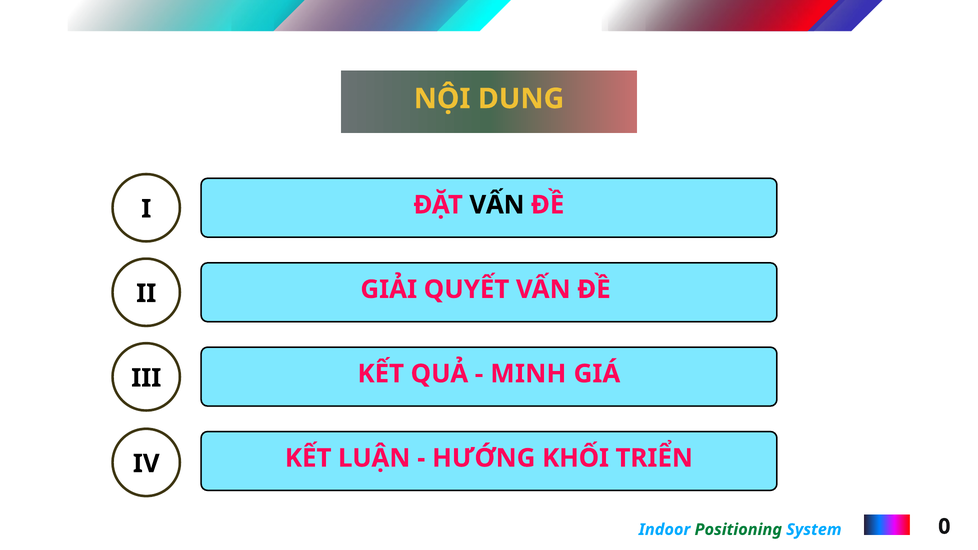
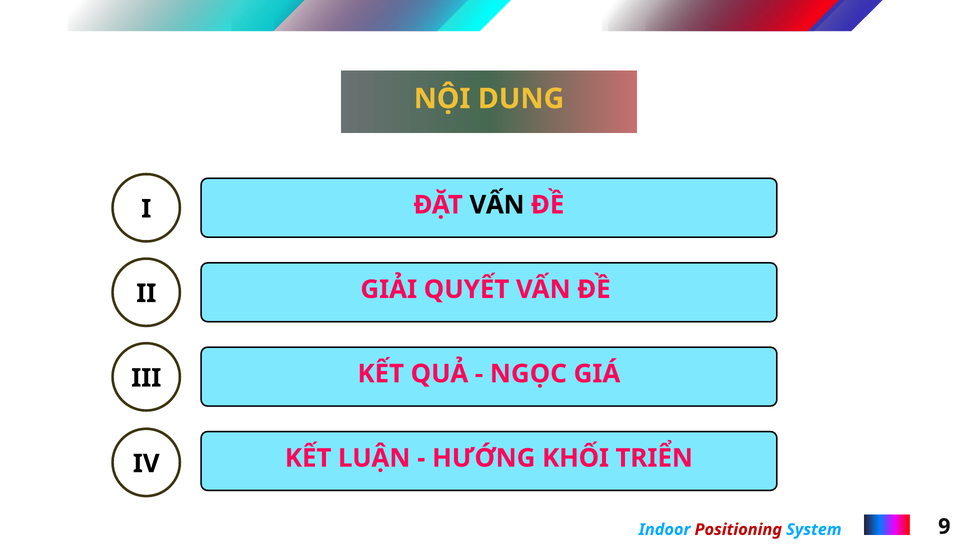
MINH: MINH -> NGỌC
Positioning colour: green -> red
0: 0 -> 9
